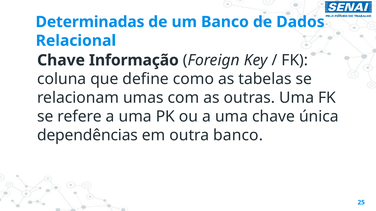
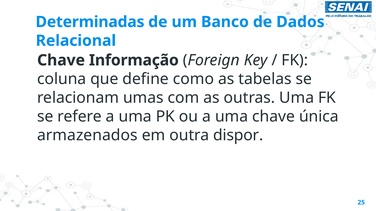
dependências: dependências -> armazenados
outra banco: banco -> dispor
